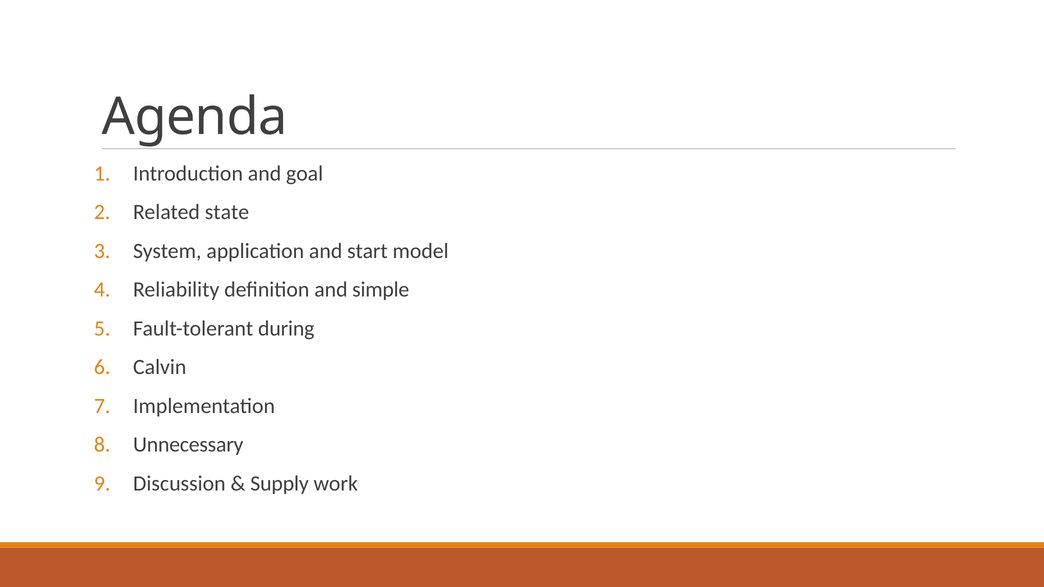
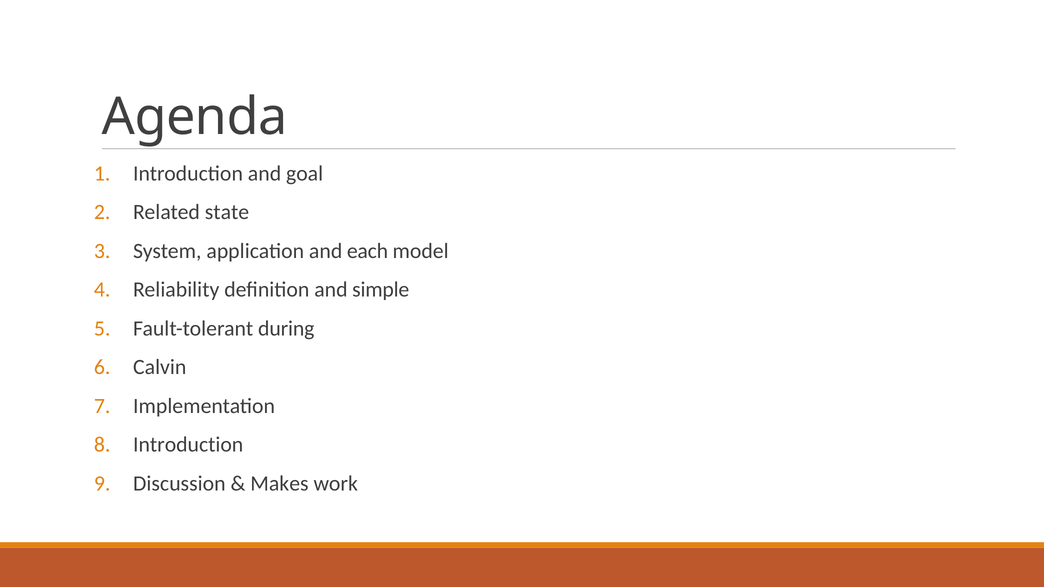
start: start -> each
Unnecessary at (188, 445): Unnecessary -> Introduction
Supply: Supply -> Makes
